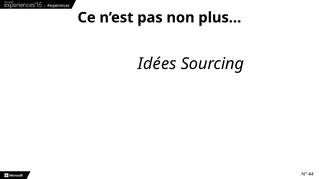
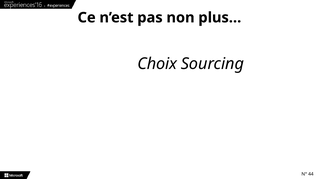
Idées: Idées -> Choix
